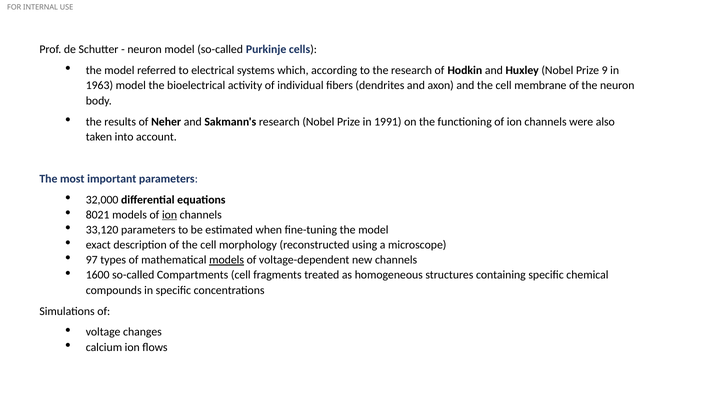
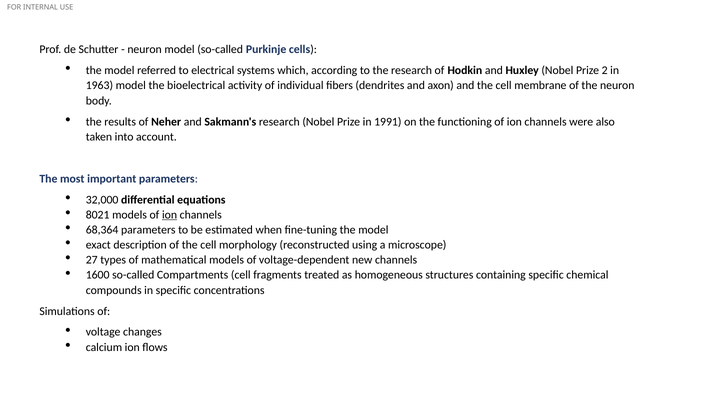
9: 9 -> 2
33,120: 33,120 -> 68,364
97: 97 -> 27
models at (227, 260) underline: present -> none
